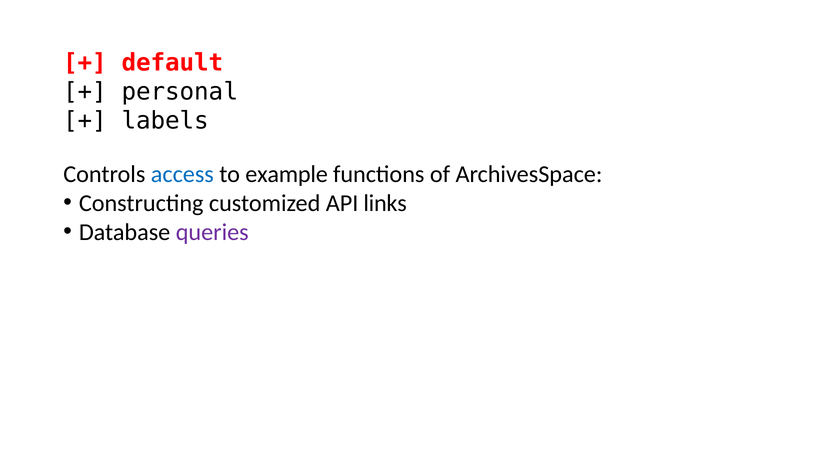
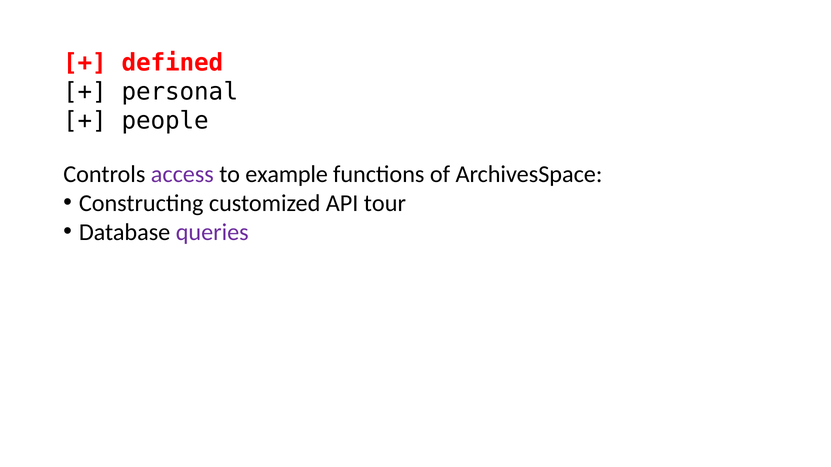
default: default -> defined
labels: labels -> people
access colour: blue -> purple
links: links -> tour
